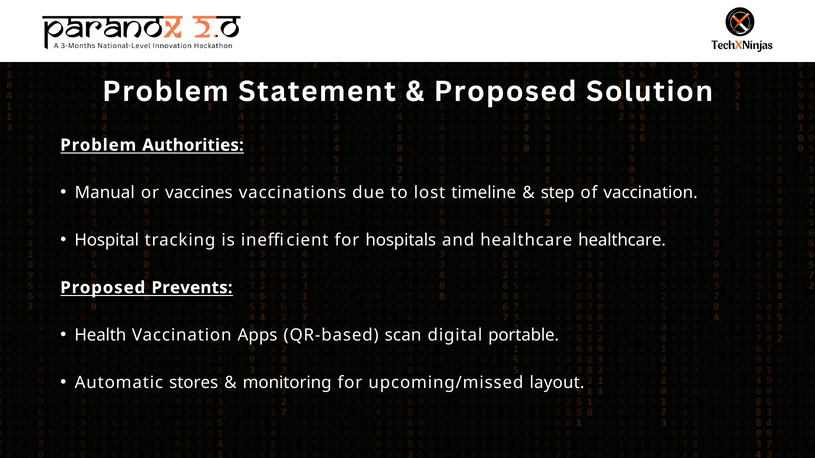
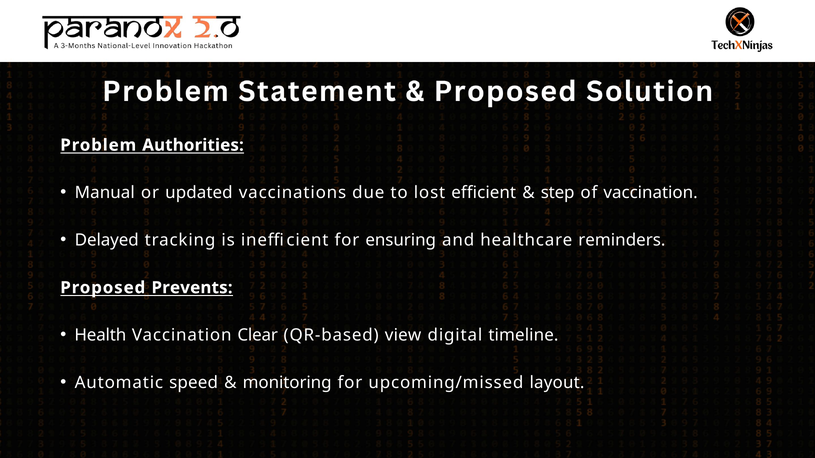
vaccines: vaccines -> updated
timeline: timeline -> efficient
Hospital: Hospital -> Delayed
hospitals: hospitals -> ensuring
healthcare healthcare: healthcare -> reminders
Apps: Apps -> Clear
scan: scan -> view
portable: portable -> timeline
stores: stores -> speed
